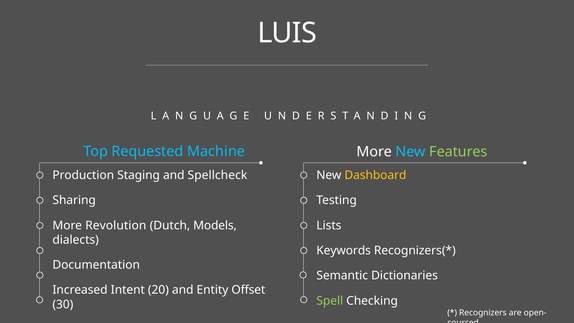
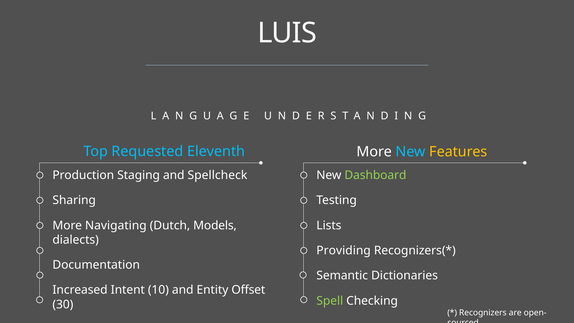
Machine: Machine -> Eleventh
Features colour: light green -> yellow
Dashboard colour: yellow -> light green
Revolution: Revolution -> Navigating
Keywords: Keywords -> Providing
20: 20 -> 10
